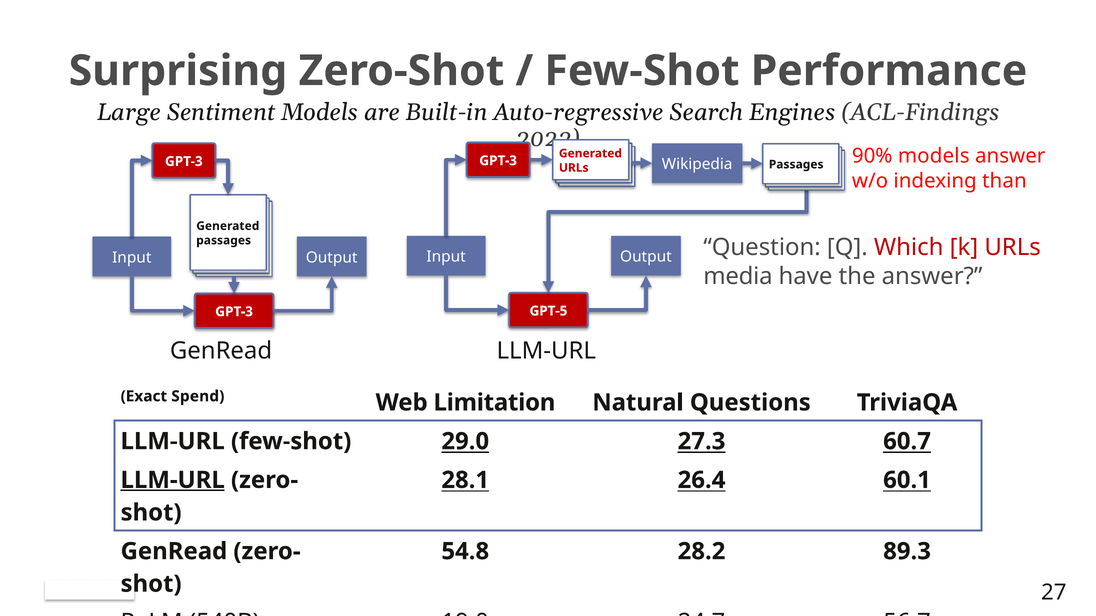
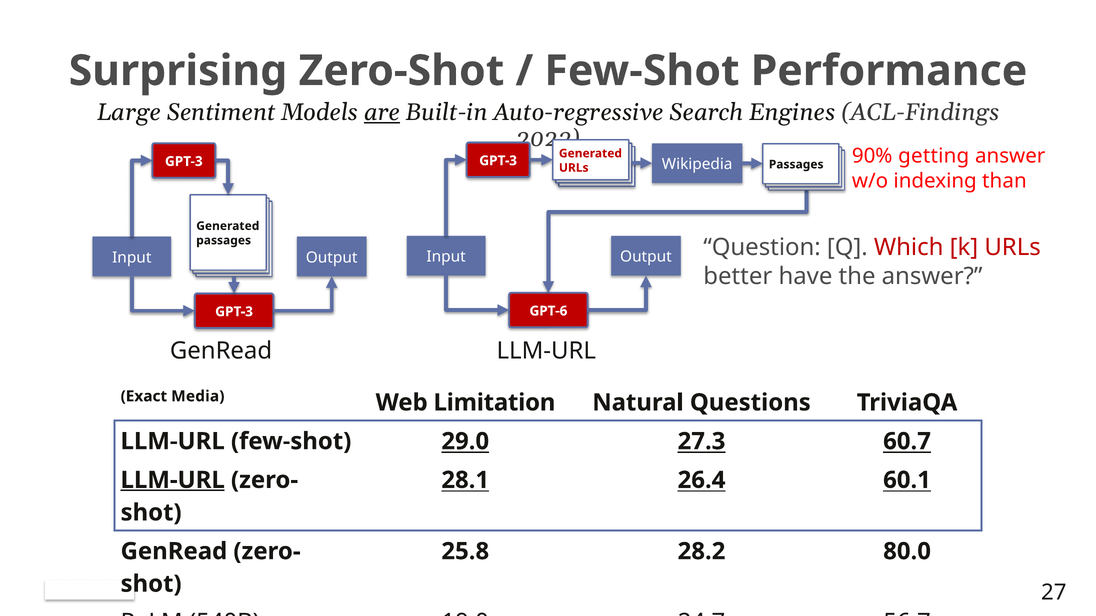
are underline: none -> present
90% models: models -> getting
media: media -> better
GPT-5: GPT-5 -> GPT-6
Spend: Spend -> Media
54.8: 54.8 -> 25.8
89.3: 89.3 -> 80.0
